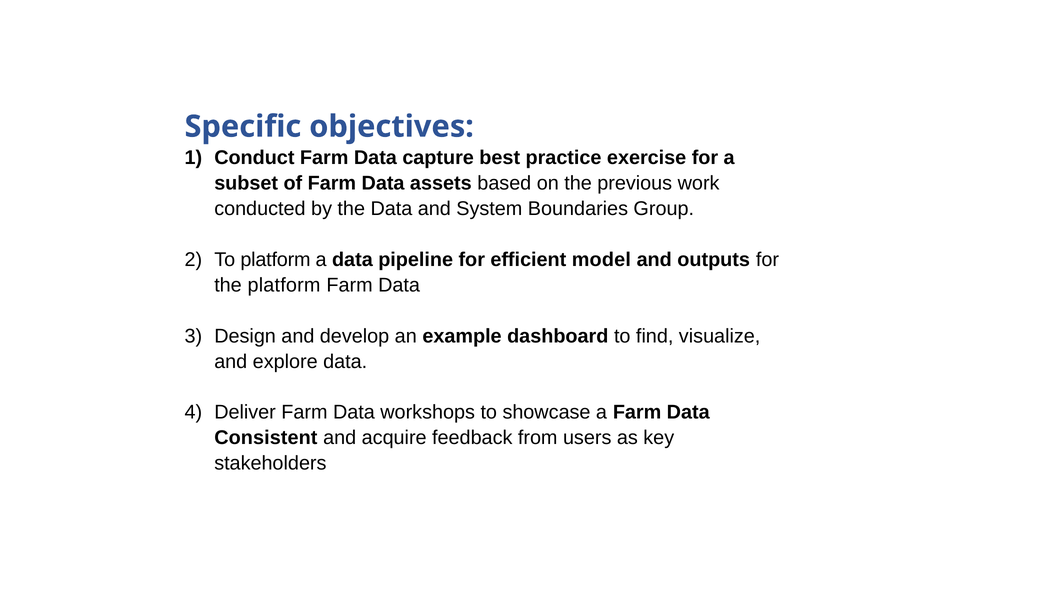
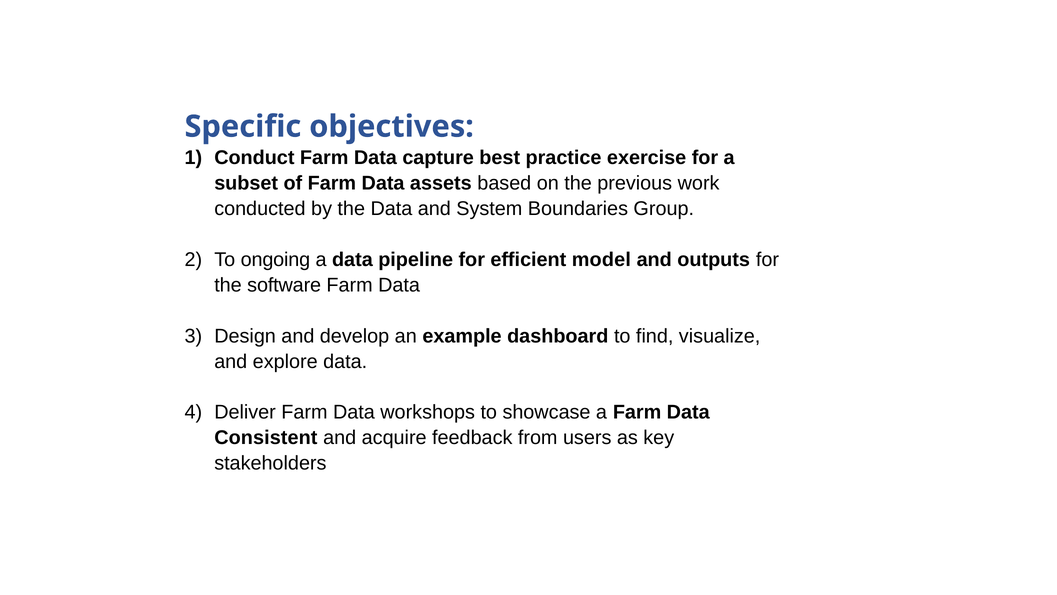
To platform: platform -> ongoing
the platform: platform -> software
